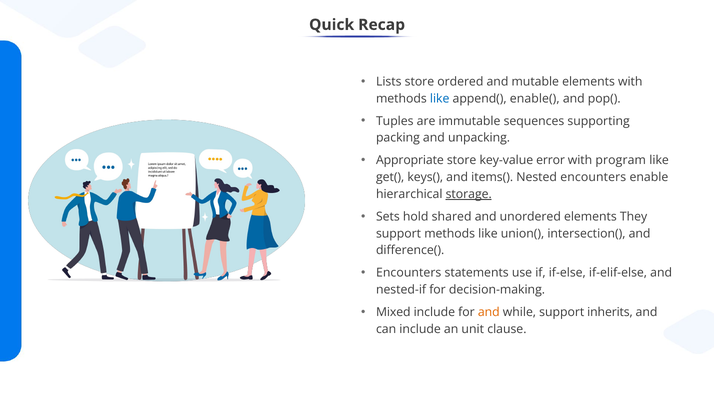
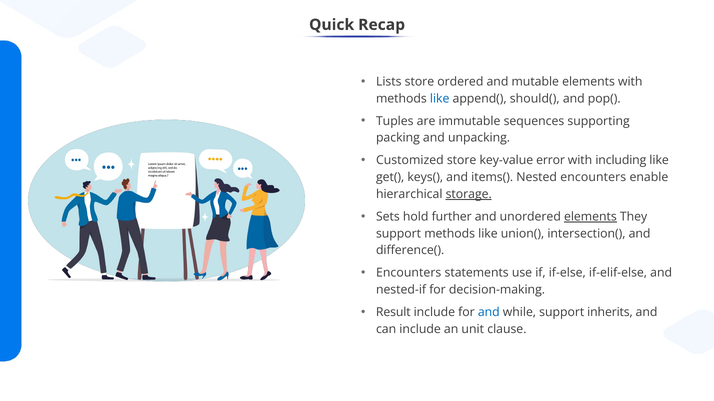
enable(: enable( -> should(
Appropriate: Appropriate -> Customized
program: program -> including
shared: shared -> further
elements at (590, 217) underline: none -> present
Mixed: Mixed -> Result
and at (489, 313) colour: orange -> blue
